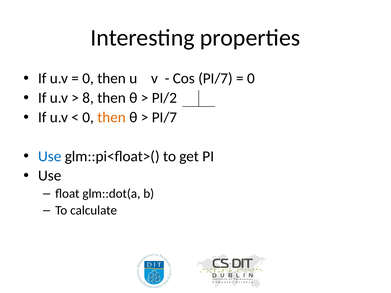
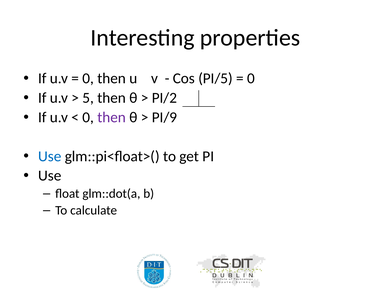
Cos PI/7: PI/7 -> PI/5
8: 8 -> 5
then at (112, 117) colour: orange -> purple
PI/7 at (164, 117): PI/7 -> PI/9
